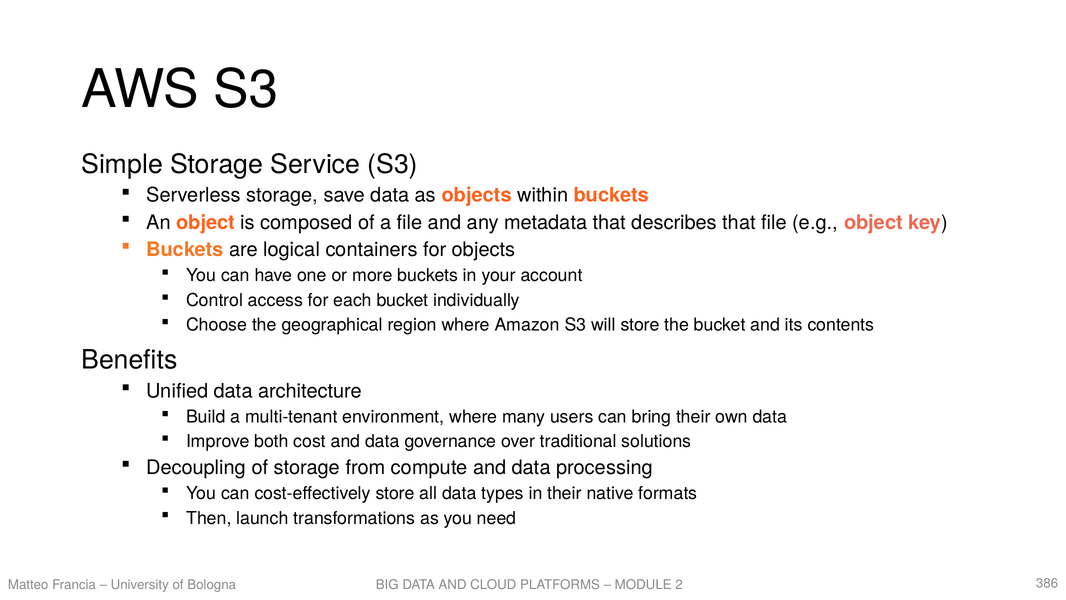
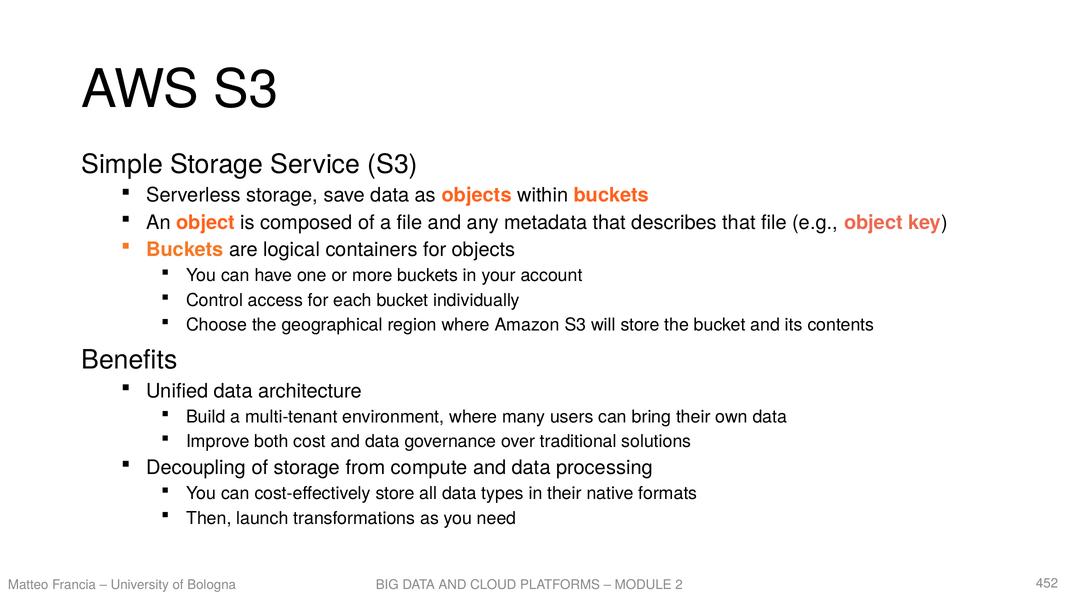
386: 386 -> 452
